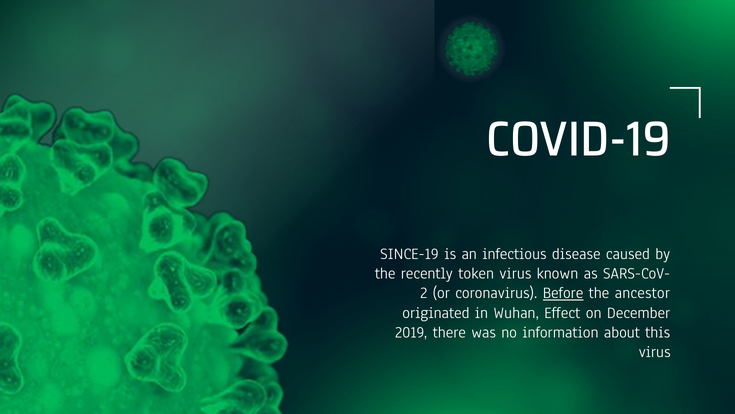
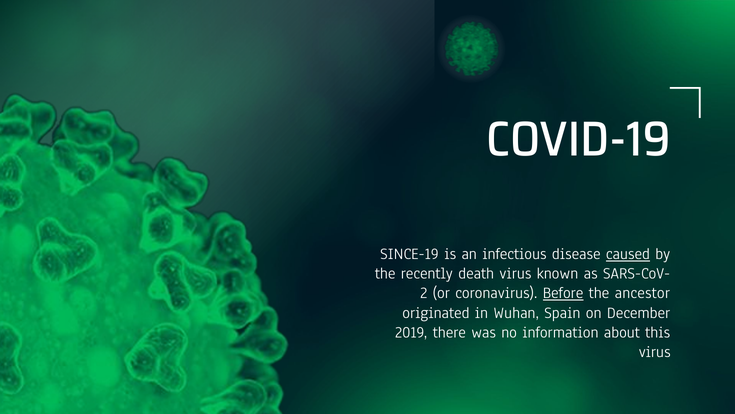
caused underline: none -> present
token: token -> death
Effect: Effect -> Spain
